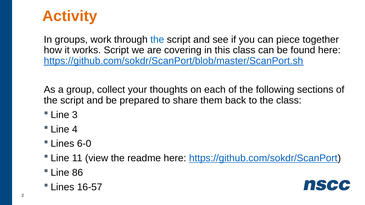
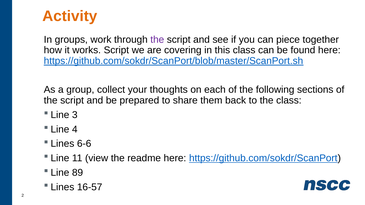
the at (157, 40) colour: blue -> purple
6-0: 6-0 -> 6-6
86: 86 -> 89
